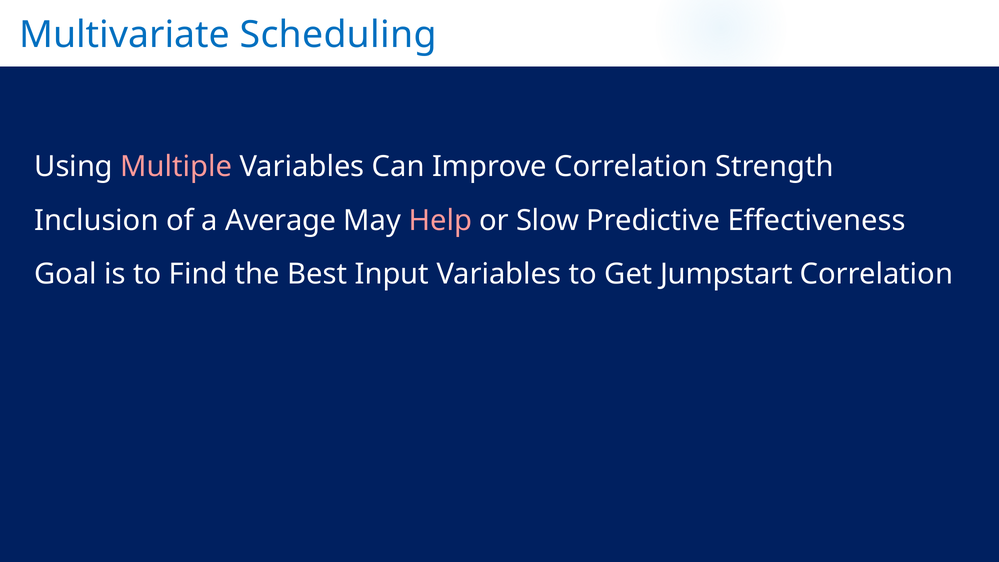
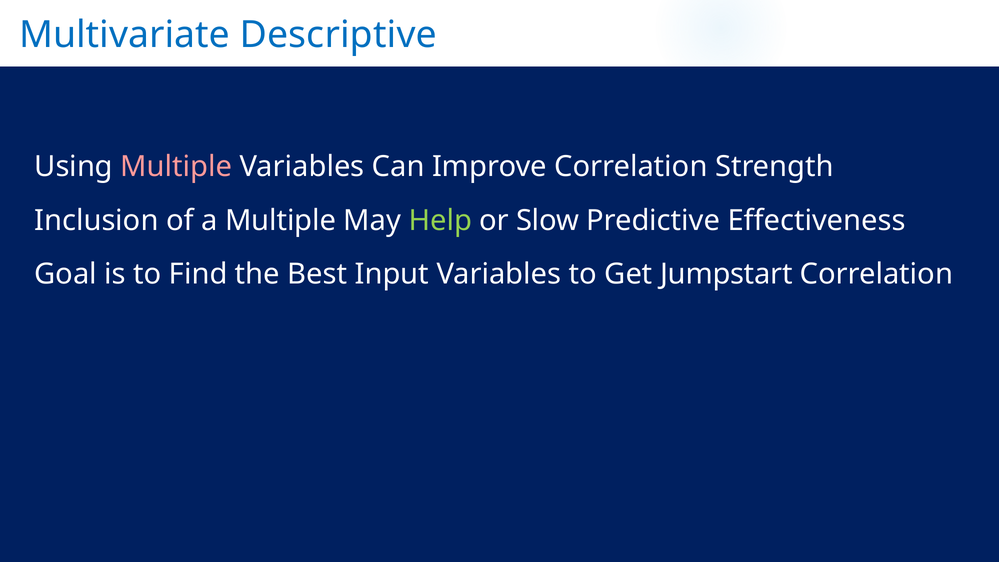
Scheduling: Scheduling -> Descriptive
a Average: Average -> Multiple
Help colour: pink -> light green
